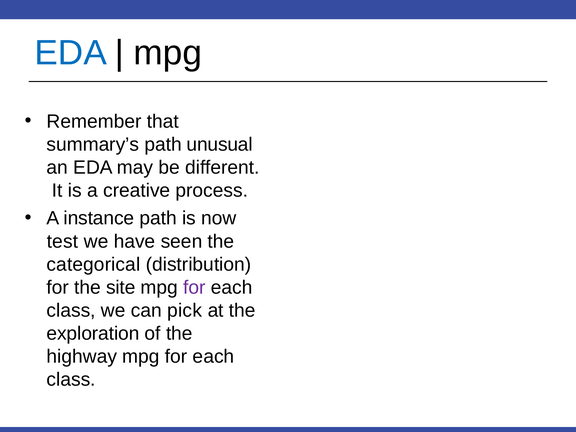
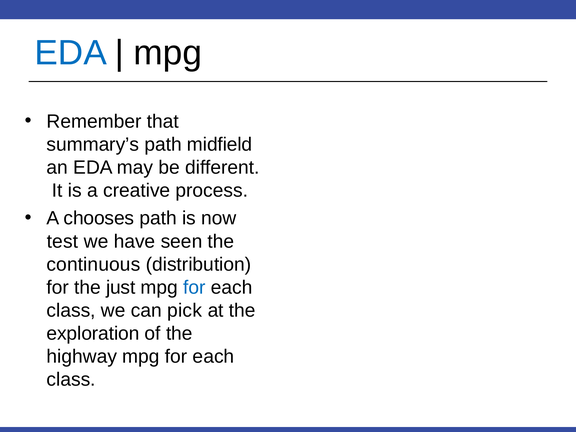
unusual: unusual -> midfield
instance: instance -> chooses
categorical: categorical -> continuous
site: site -> just
for at (194, 287) colour: purple -> blue
